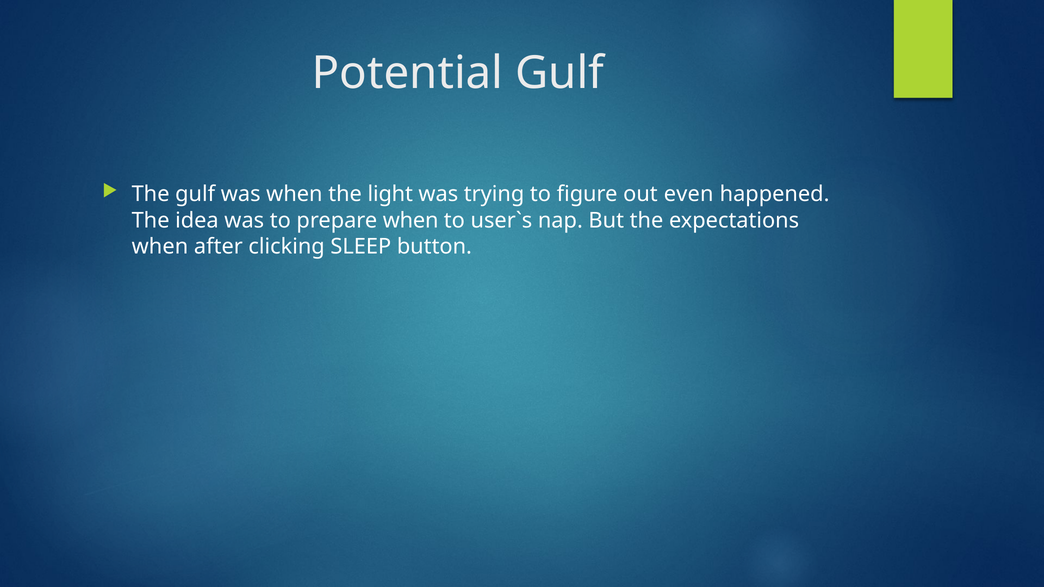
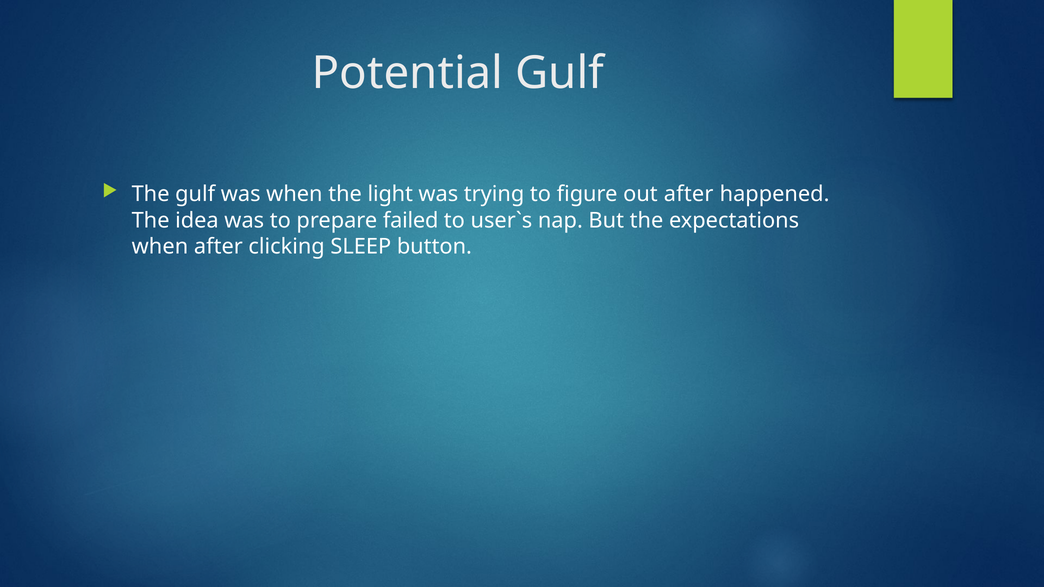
out even: even -> after
prepare when: when -> failed
